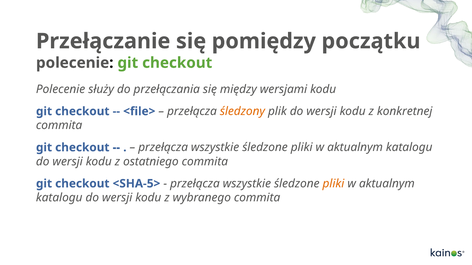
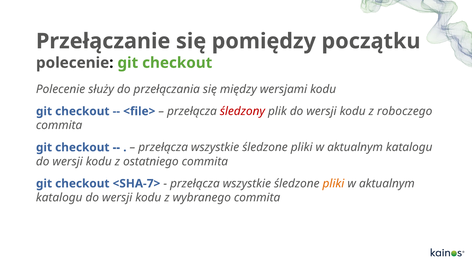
śledzony colour: orange -> red
konkretnej: konkretnej -> roboczego
<SHA-5>: <SHA-5> -> <SHA-7>
